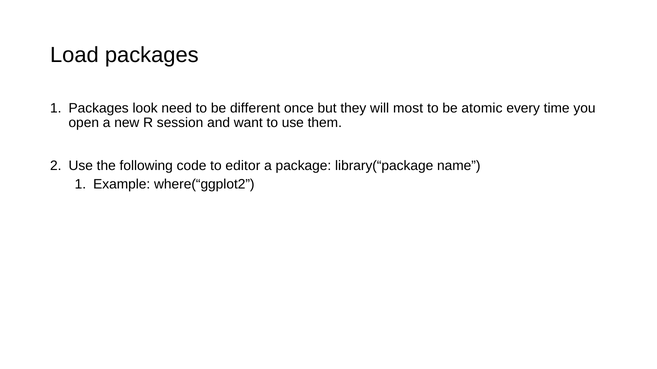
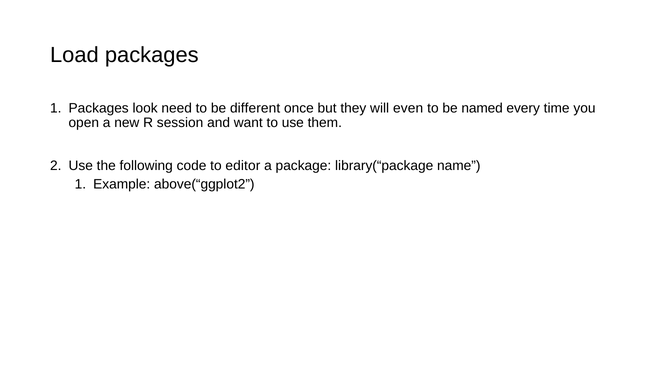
most: most -> even
atomic: atomic -> named
where(“ggplot2: where(“ggplot2 -> above(“ggplot2
